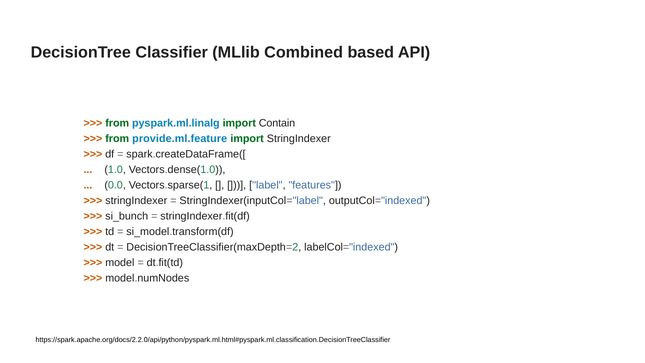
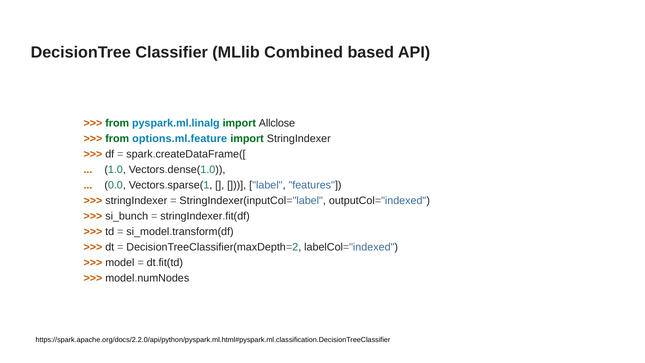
Contain: Contain -> Allclose
provide.ml.feature: provide.ml.feature -> options.ml.feature
